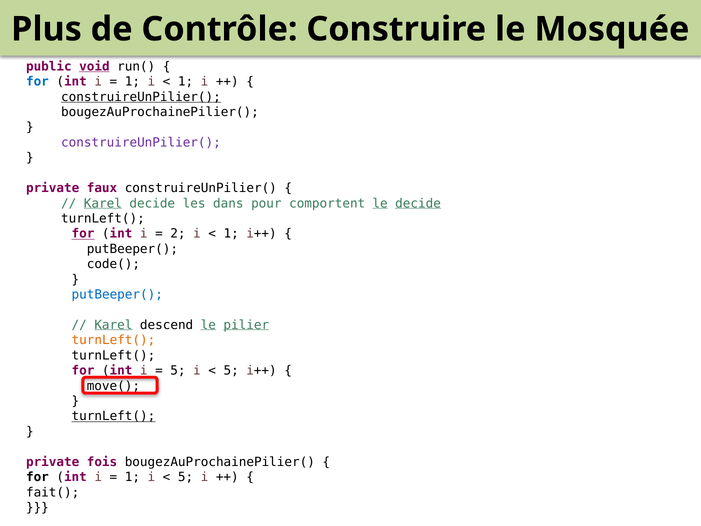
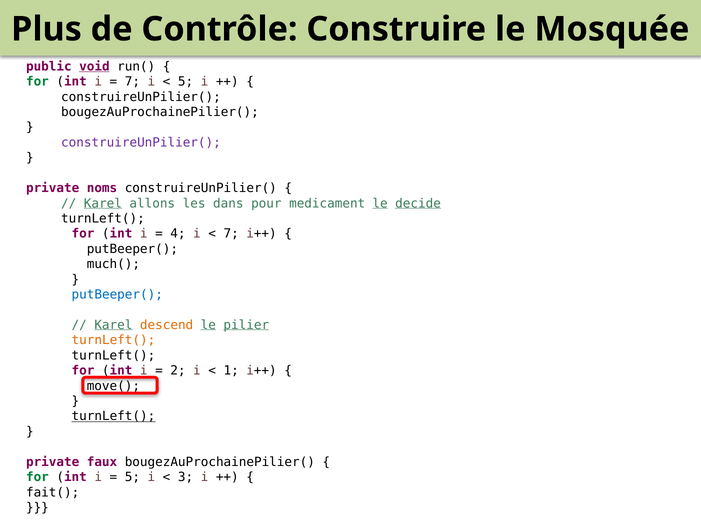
for at (37, 82) colour: blue -> green
1 at (132, 82): 1 -> 7
1 at (186, 82): 1 -> 5
construireUnPilier( at (141, 97) underline: present -> none
faux: faux -> noms
Karel decide: decide -> allons
comportent: comportent -> medicament
for at (83, 234) underline: present -> none
2: 2 -> 4
1 at (231, 234): 1 -> 7
code(: code( -> much(
descend colour: black -> orange
5 at (178, 370): 5 -> 2
5 at (231, 370): 5 -> 1
fois: fois -> faux
for at (37, 477) colour: black -> green
1 at (132, 477): 1 -> 5
5 at (186, 477): 5 -> 3
